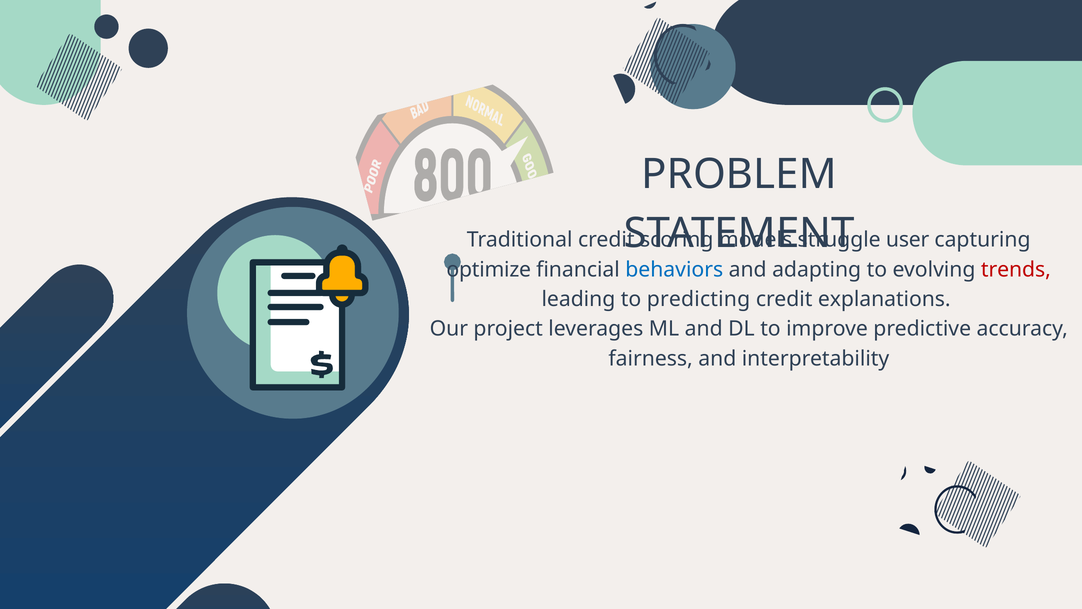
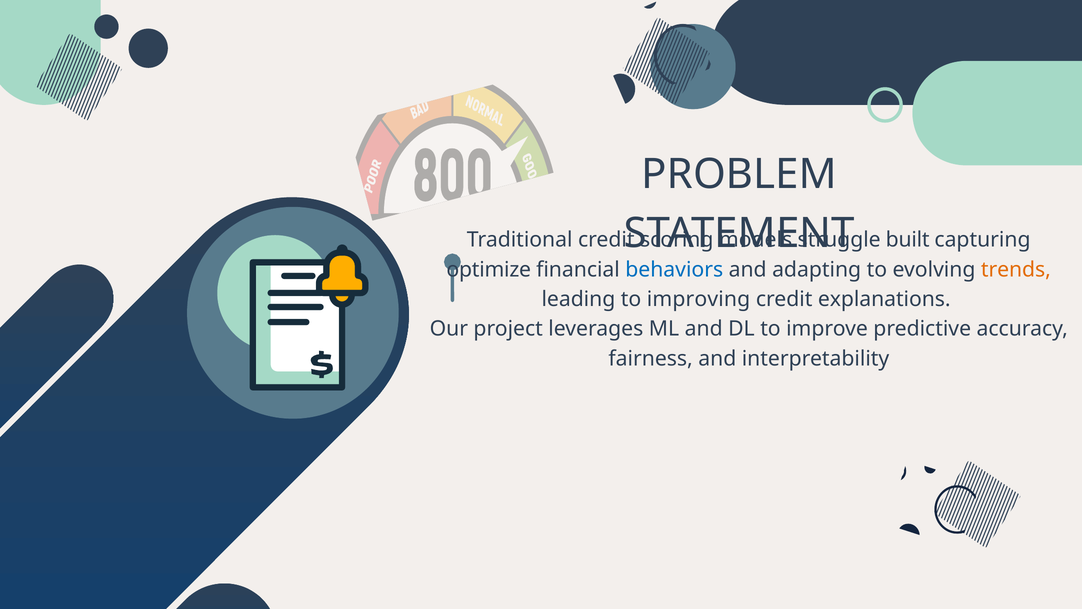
user: user -> built
trends colour: red -> orange
predicting: predicting -> improving
